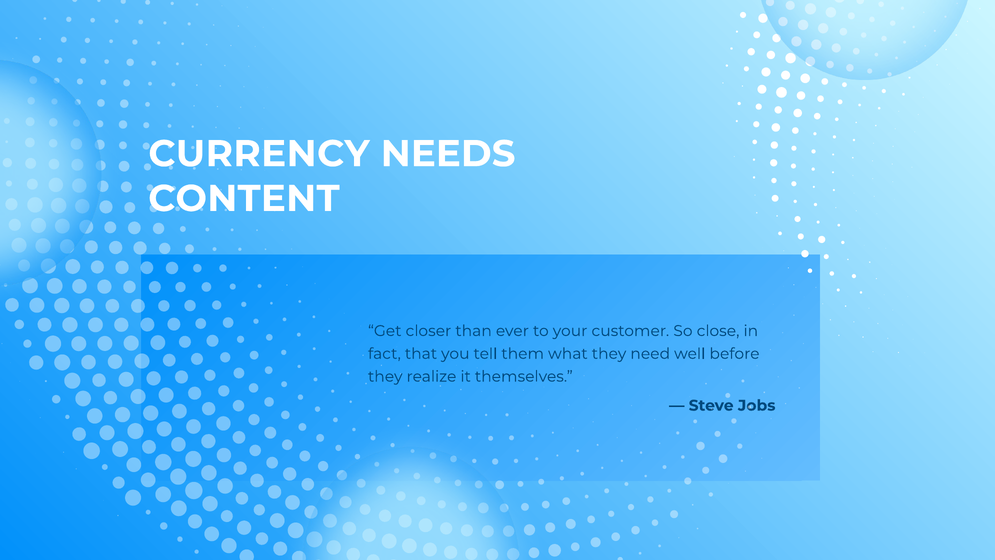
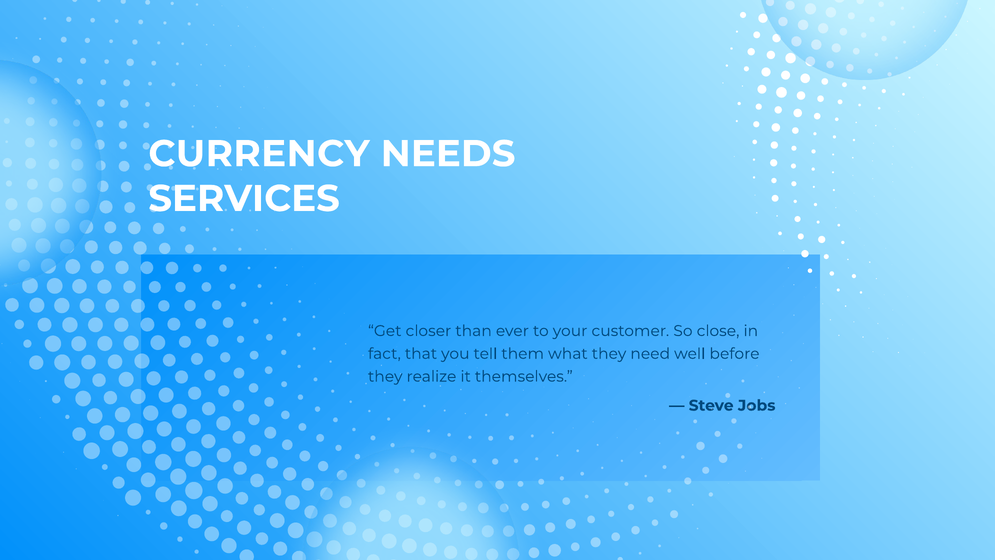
CONTENT: CONTENT -> SERVICES
